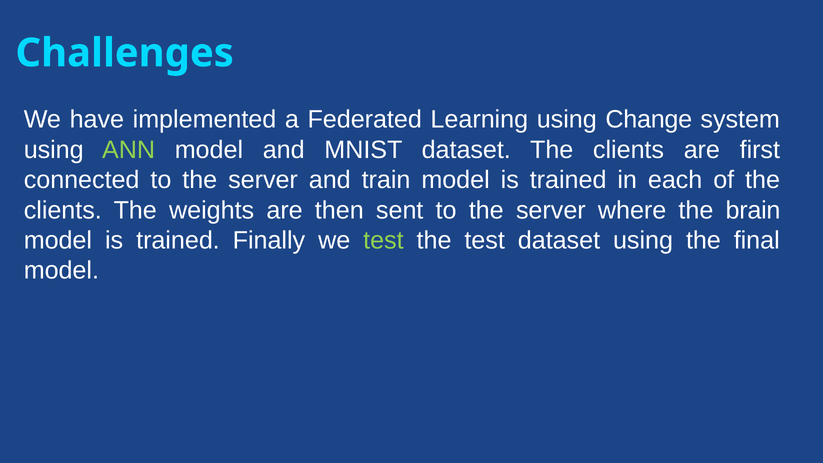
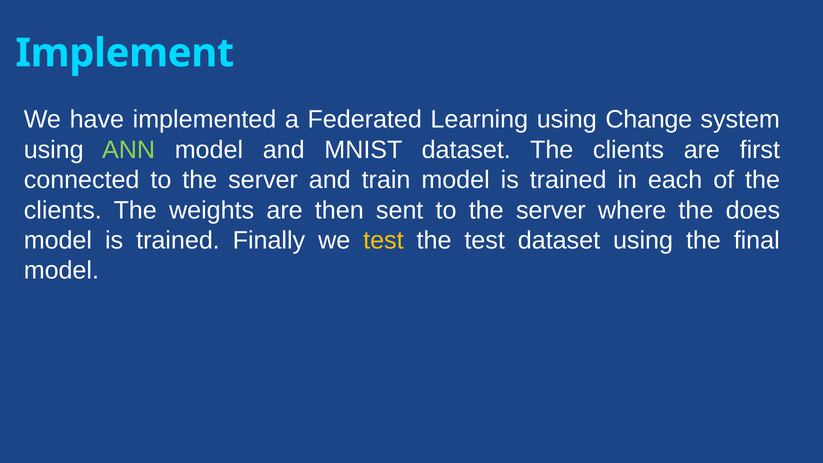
Challenges: Challenges -> Implement
brain: brain -> does
test at (383, 240) colour: light green -> yellow
